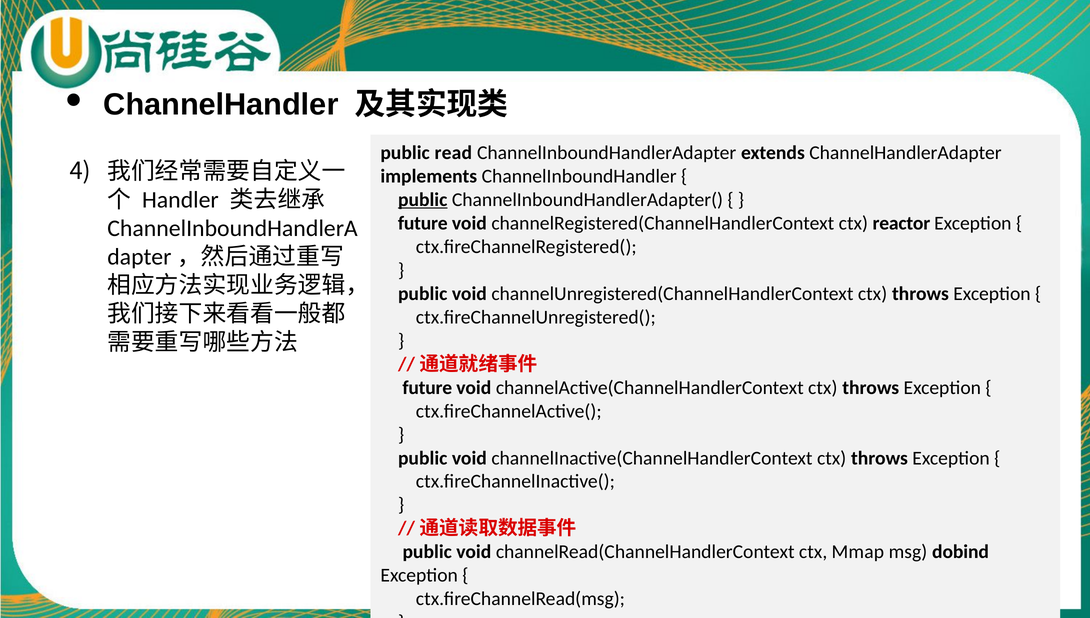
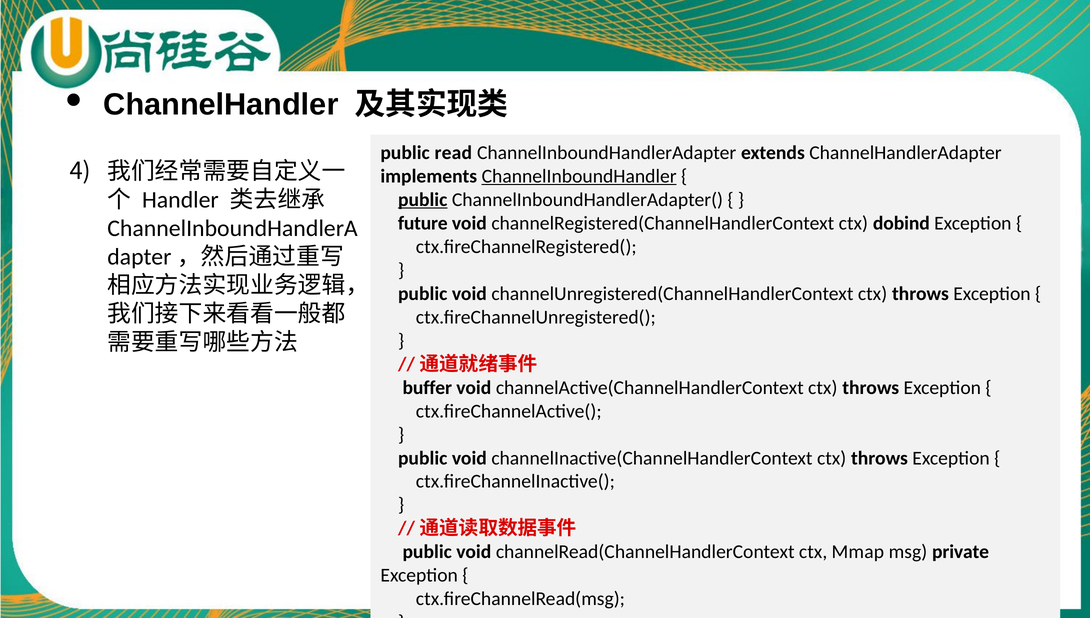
ChannelInboundHandler underline: none -> present
reactor: reactor -> dobind
future at (427, 388): future -> buffer
dobind: dobind -> private
